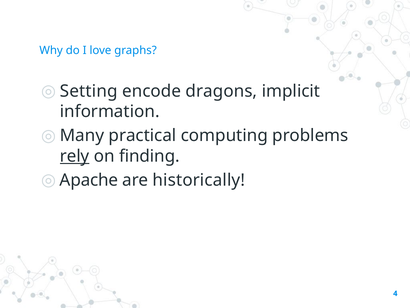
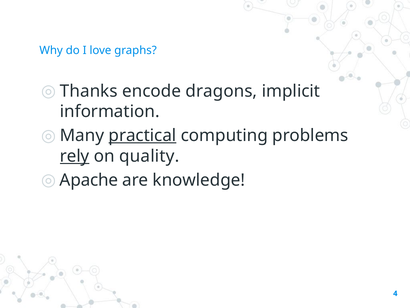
Setting: Setting -> Thanks
practical underline: none -> present
finding: finding -> quality
historically: historically -> knowledge
